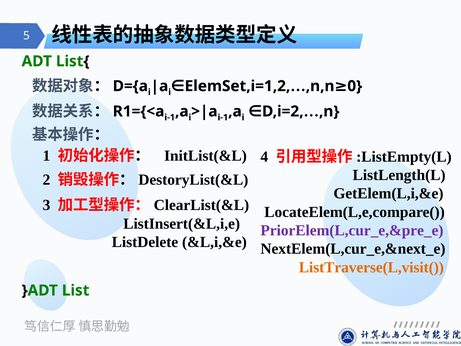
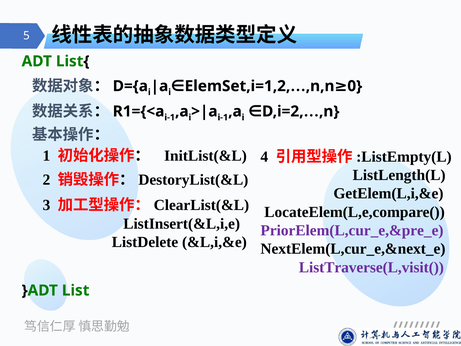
ListTraverse(L,visit( colour: orange -> purple
